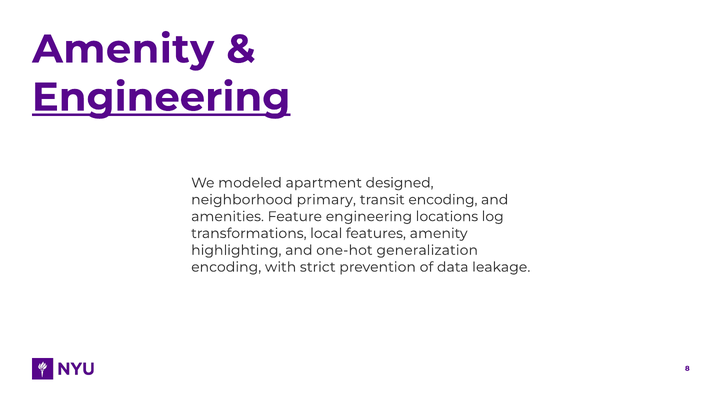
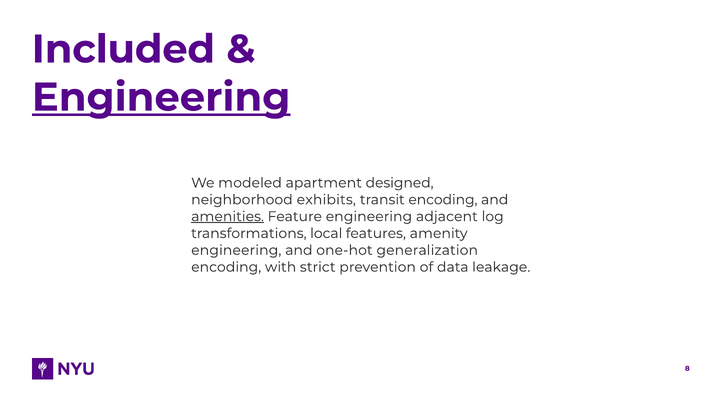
Amenity at (123, 49): Amenity -> Included
primary: primary -> exhibits
amenities underline: none -> present
locations: locations -> adjacent
highlighting at (236, 251): highlighting -> engineering
